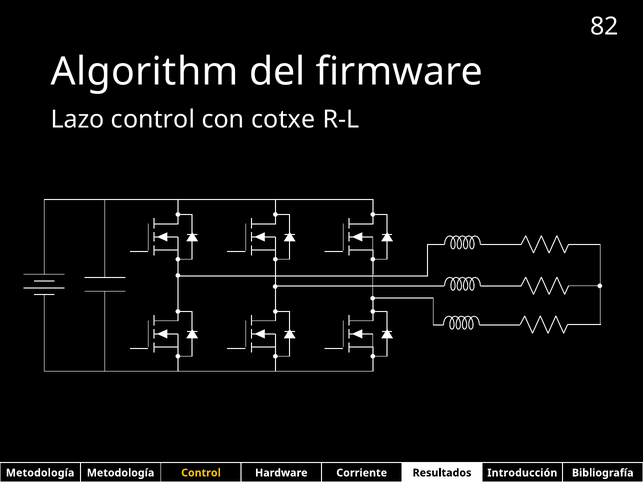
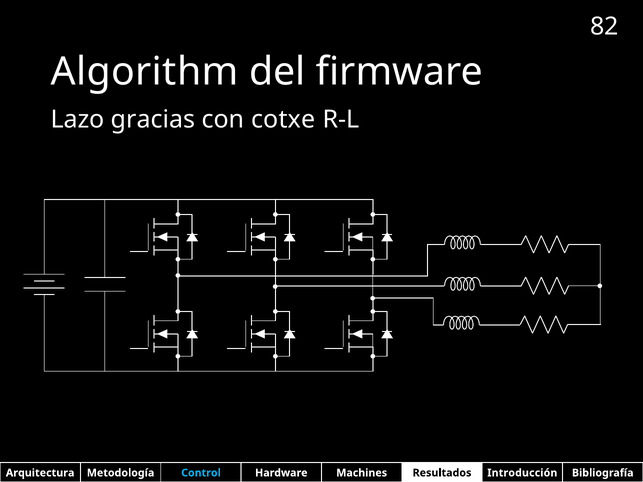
Lazo control: control -> gracias
Metodología at (40, 473): Metodología -> Arquitectura
Control at (201, 473) colour: yellow -> light blue
Corriente: Corriente -> Machines
